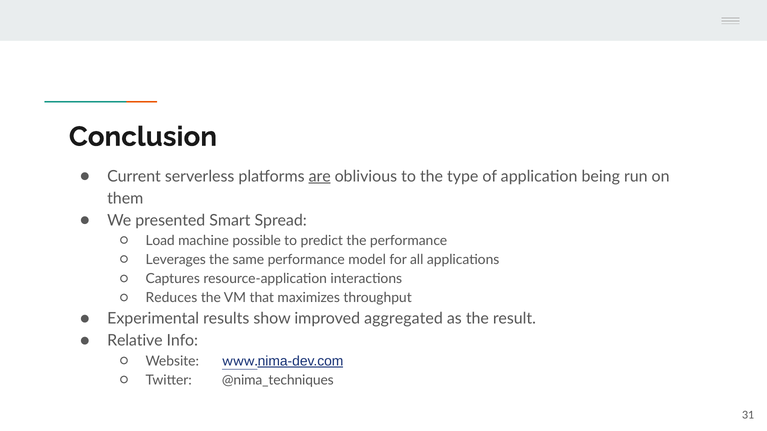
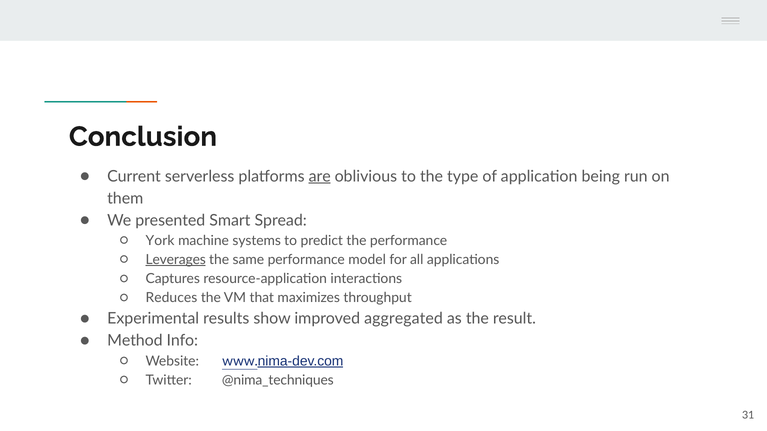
Load: Load -> York
possible: possible -> systems
Leverages underline: none -> present
Relative: Relative -> Method
